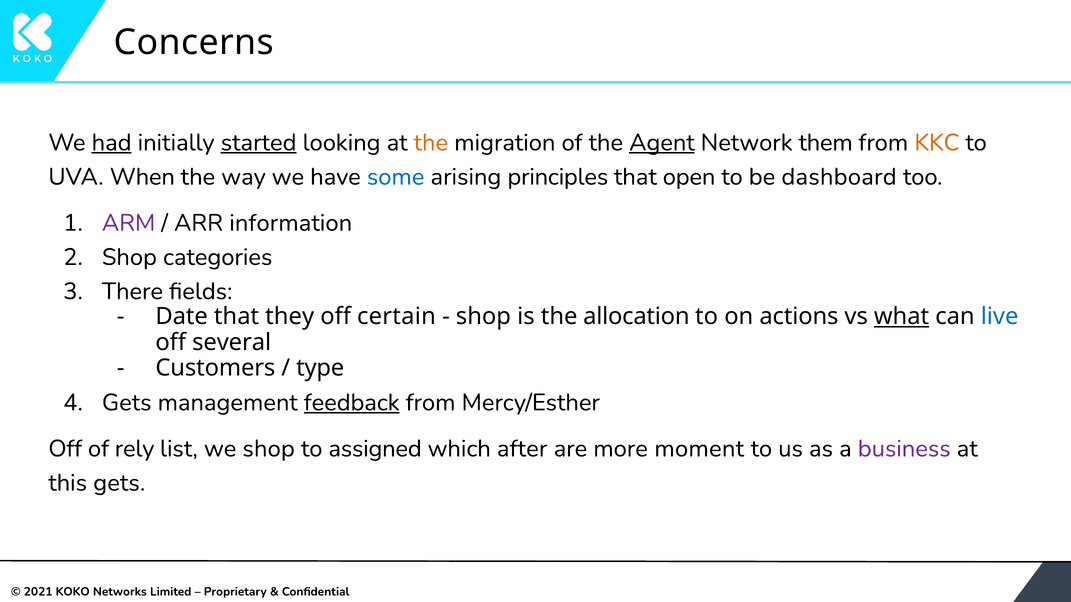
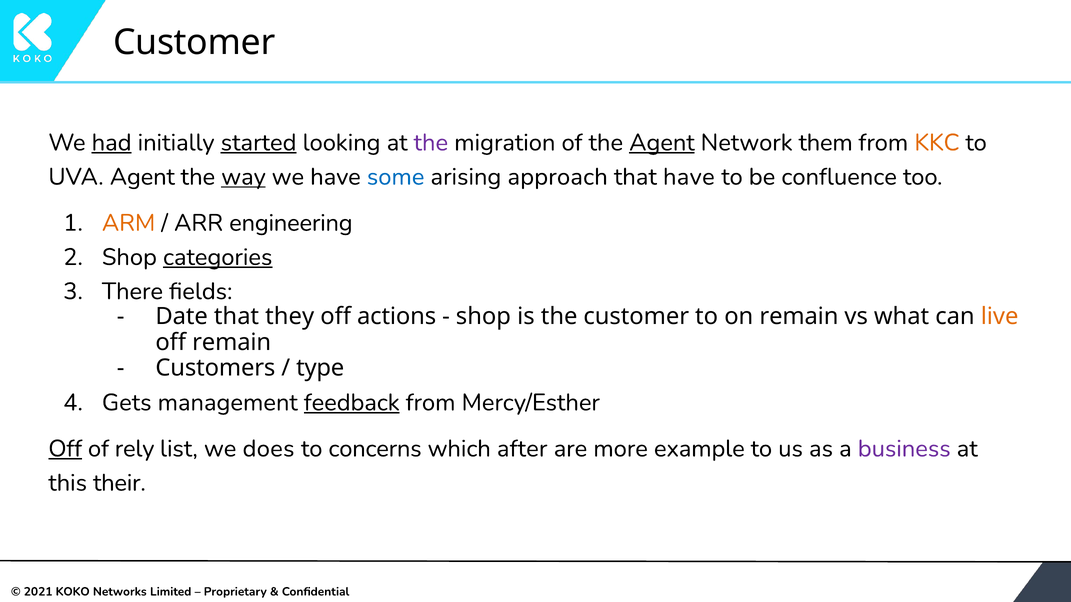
Concerns at (194, 42): Concerns -> Customer
the at (431, 143) colour: orange -> purple
UVA When: When -> Agent
way underline: none -> present
principles: principles -> approach
that open: open -> have
dashboard: dashboard -> confluence
ARM colour: purple -> orange
information: information -> engineering
categories underline: none -> present
certain: certain -> actions
the allocation: allocation -> customer
on actions: actions -> remain
what underline: present -> none
live colour: blue -> orange
off several: several -> remain
Off at (65, 449) underline: none -> present
we shop: shop -> does
assigned: assigned -> concerns
moment: moment -> example
this gets: gets -> their
